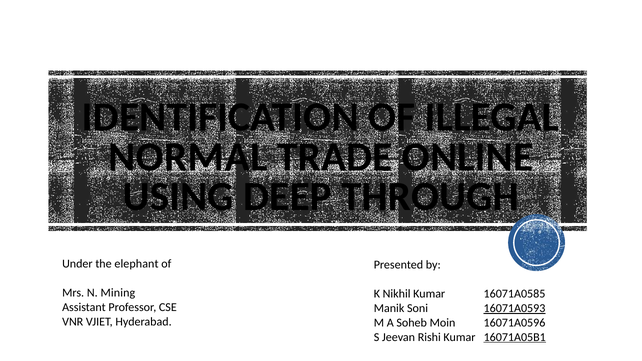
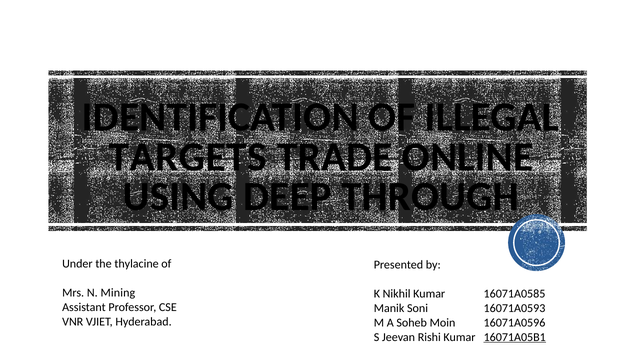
NORMAL: NORMAL -> TARGETS
elephant: elephant -> thylacine
16071A0593 underline: present -> none
